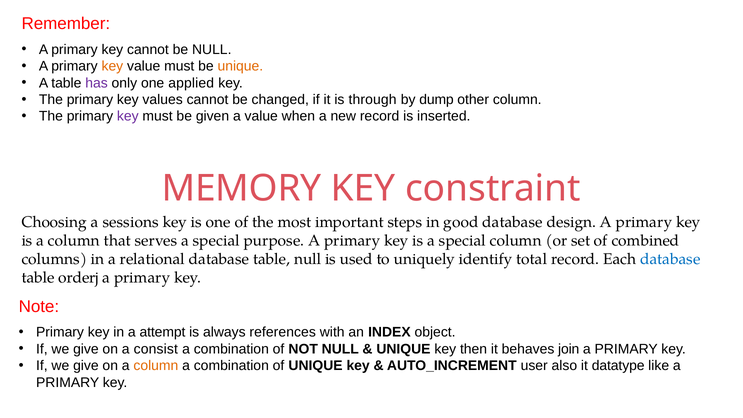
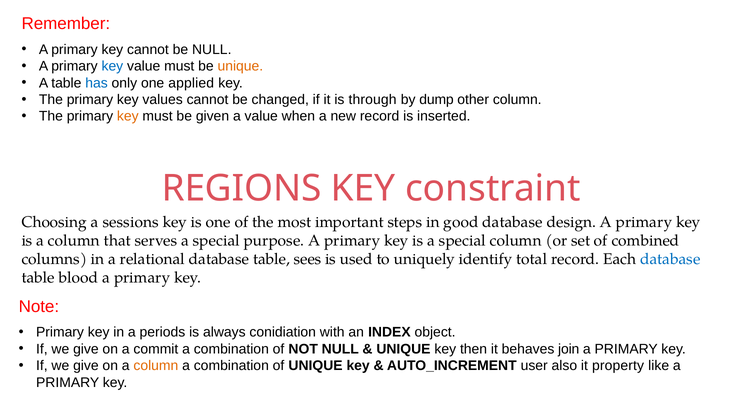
key at (112, 66) colour: orange -> blue
has colour: purple -> blue
key at (128, 116) colour: purple -> orange
MEMORY: MEMORY -> REGIONS
table null: null -> sees
orderj: orderj -> blood
attempt: attempt -> periods
references: references -> conidiation
consist: consist -> commit
datatype: datatype -> property
